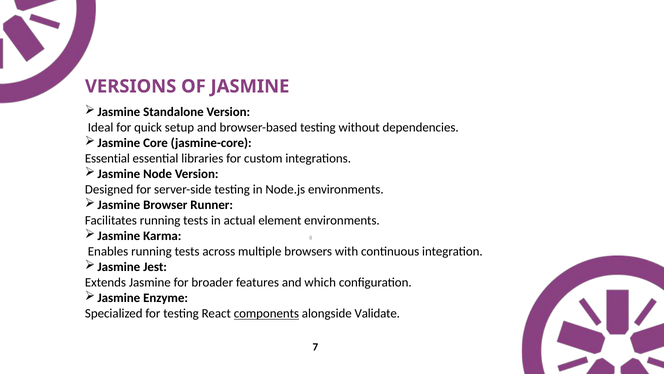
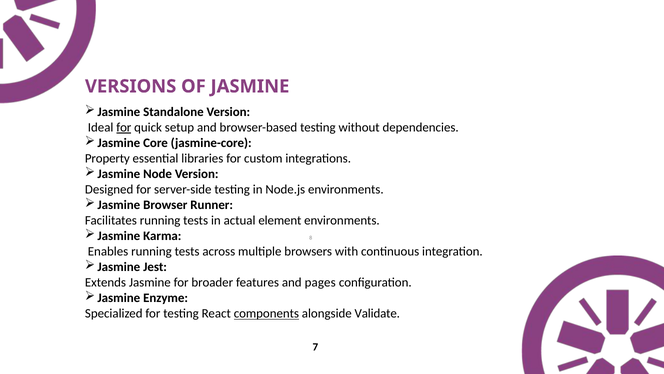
for at (124, 127) underline: none -> present
Essential at (107, 158): Essential -> Property
which: which -> pages
